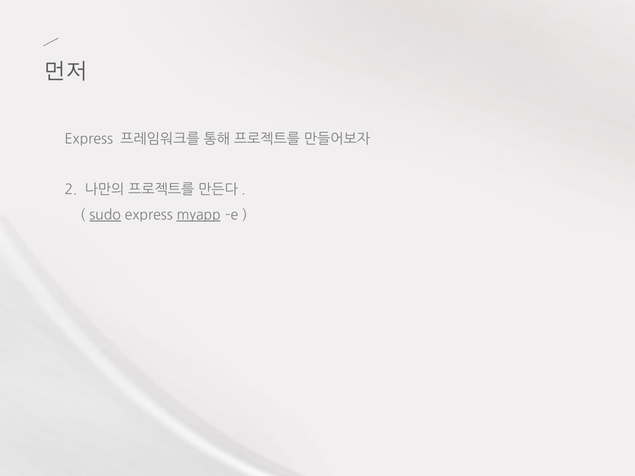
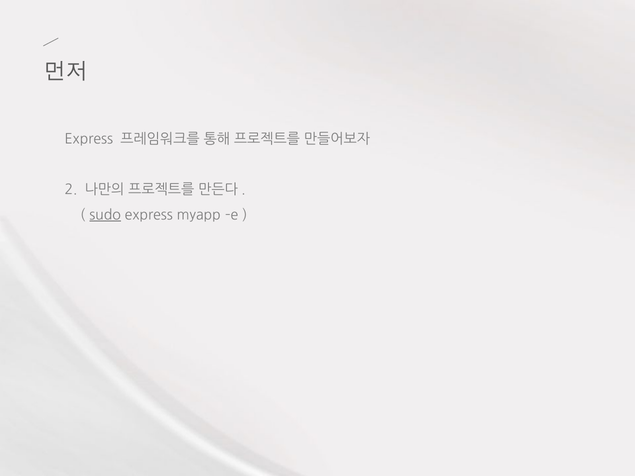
myapp underline: present -> none
